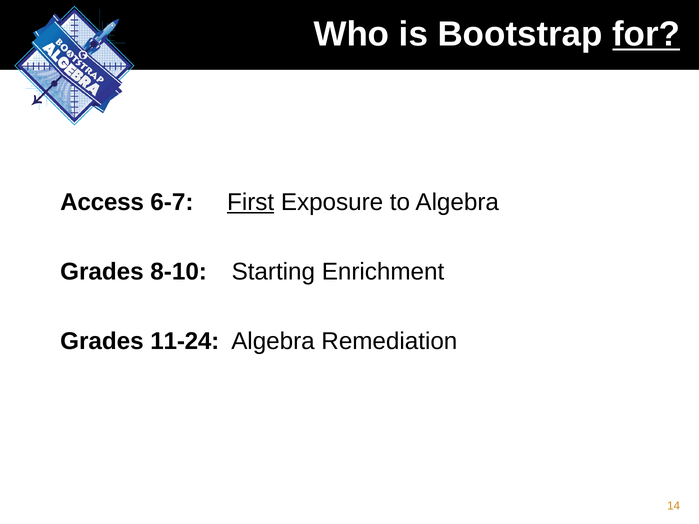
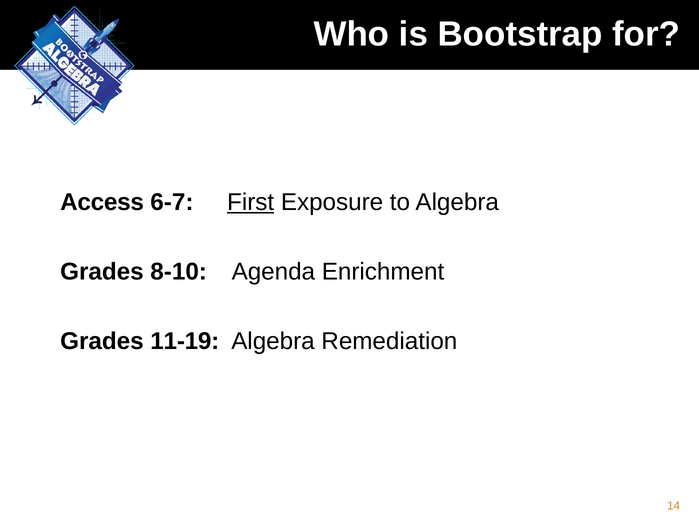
for underline: present -> none
Starting: Starting -> Agenda
11-24: 11-24 -> 11-19
